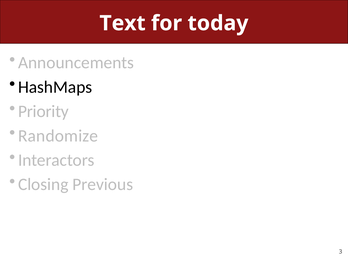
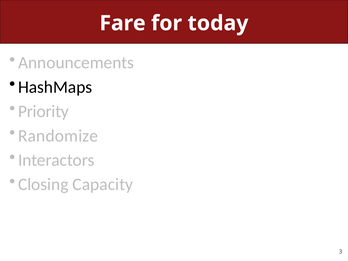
Text: Text -> Fare
Previous: Previous -> Capacity
